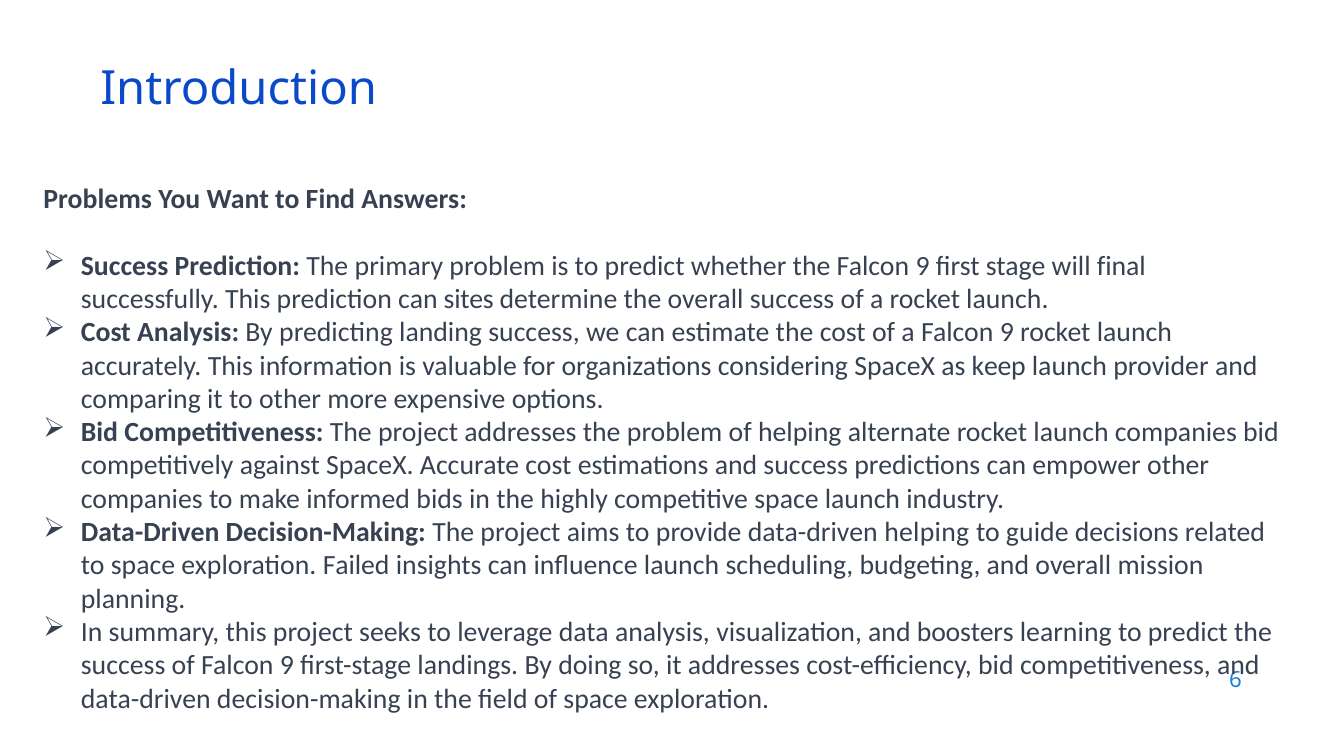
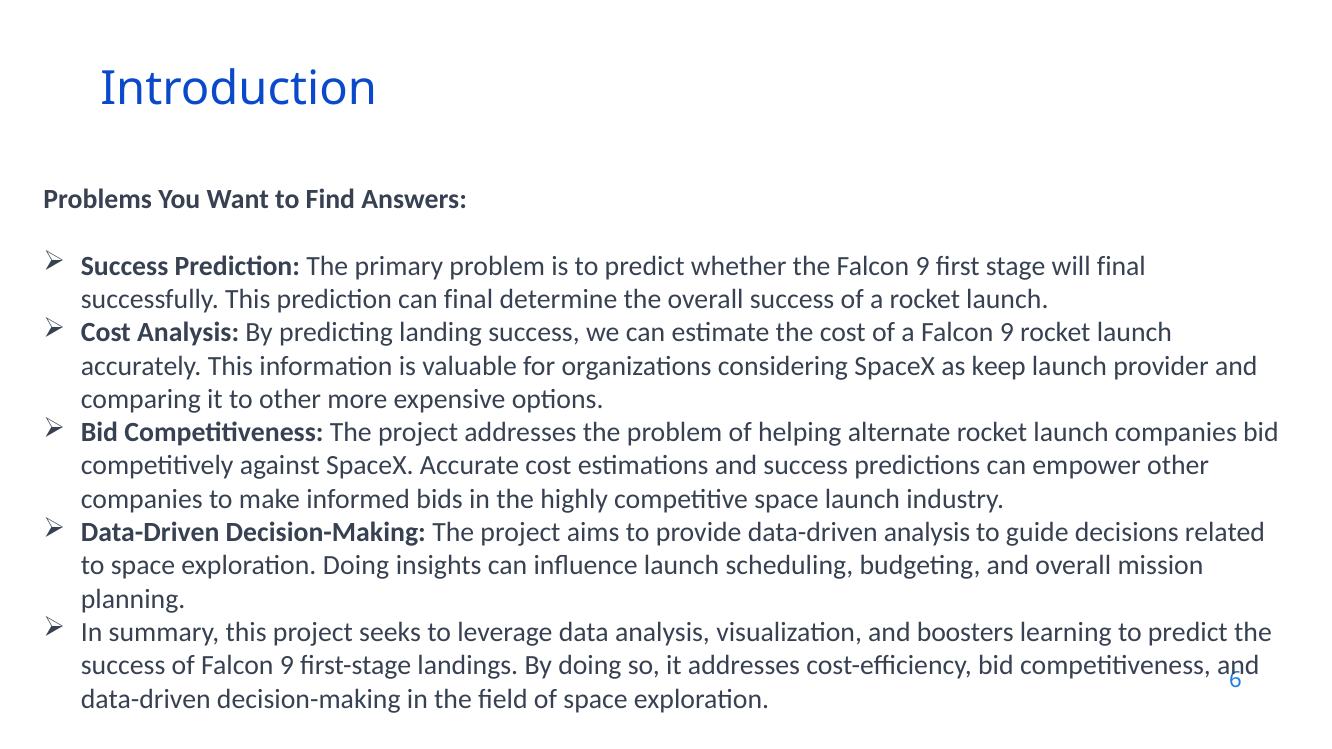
can sites: sites -> final
data-driven helping: helping -> analysis
exploration Failed: Failed -> Doing
